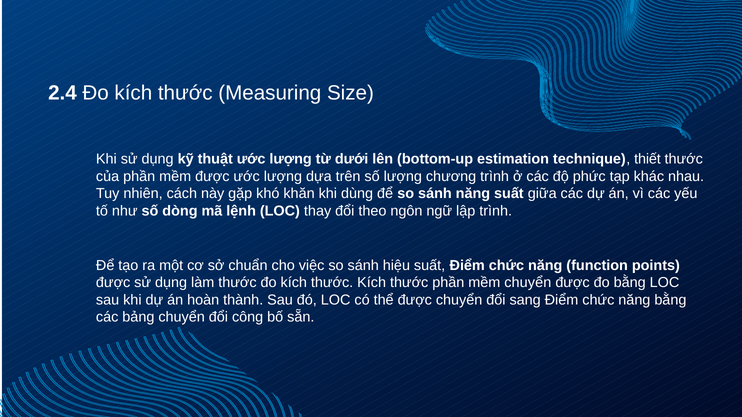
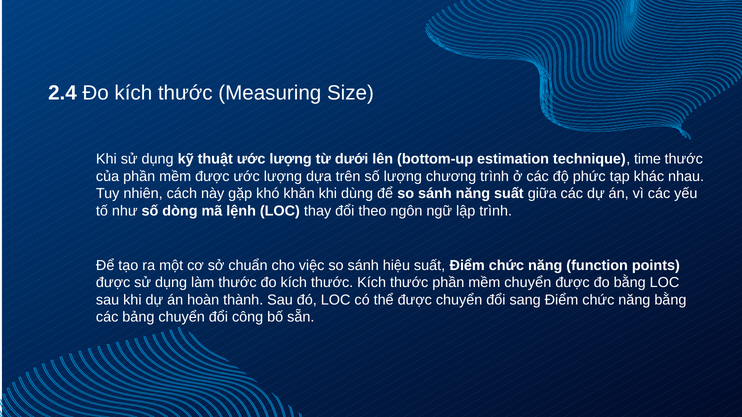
thiết: thiết -> time
